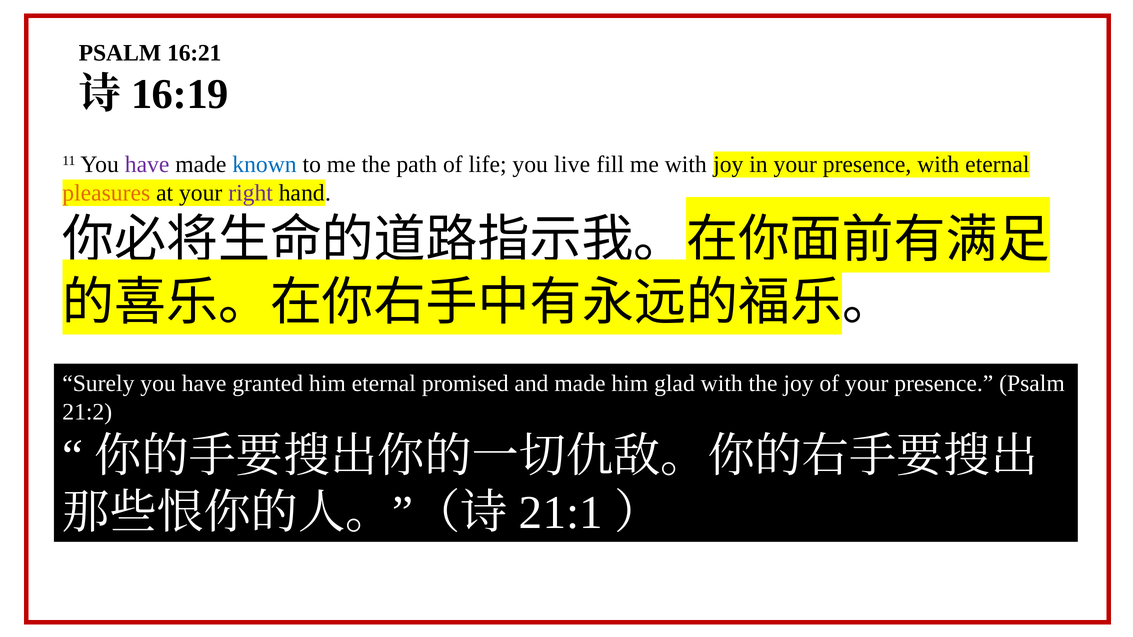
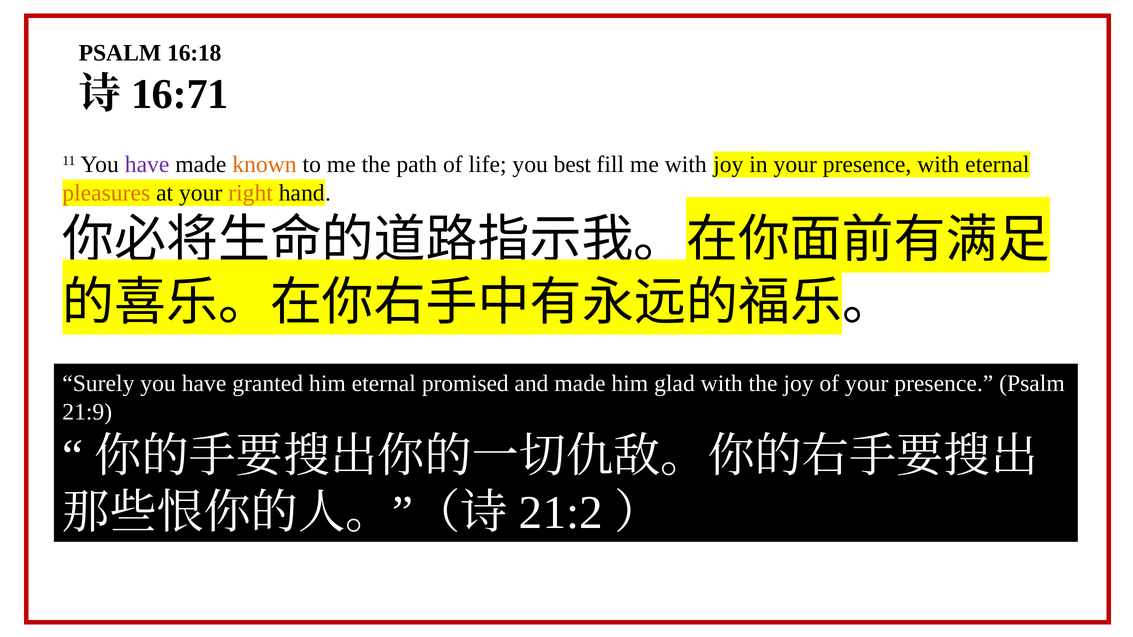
16:21: 16:21 -> 16:18
16:19: 16:19 -> 16:71
known colour: blue -> orange
live: live -> best
right colour: purple -> orange
21:2: 21:2 -> 21:9
21:1: 21:1 -> 21:2
